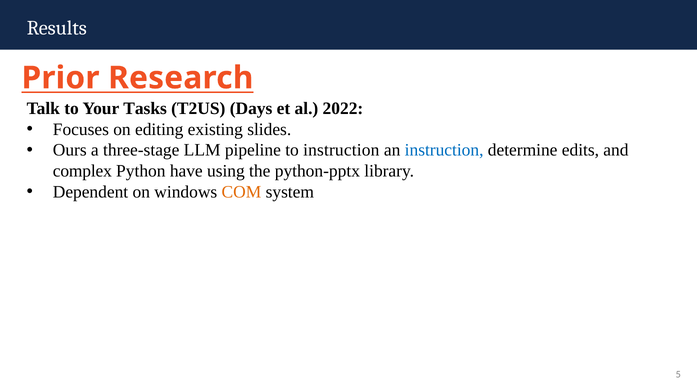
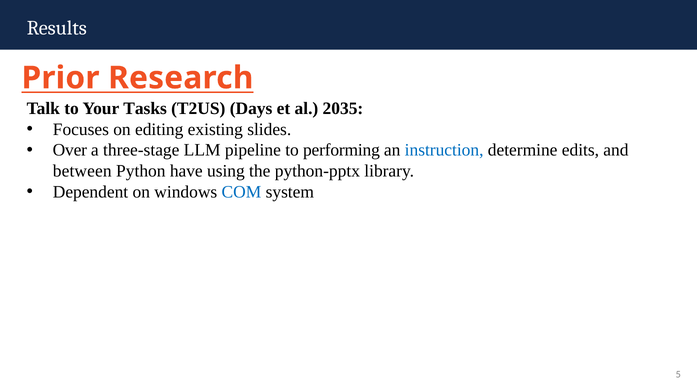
2022: 2022 -> 2035
Ours: Ours -> Over
to instruction: instruction -> performing
complex: complex -> between
COM colour: orange -> blue
